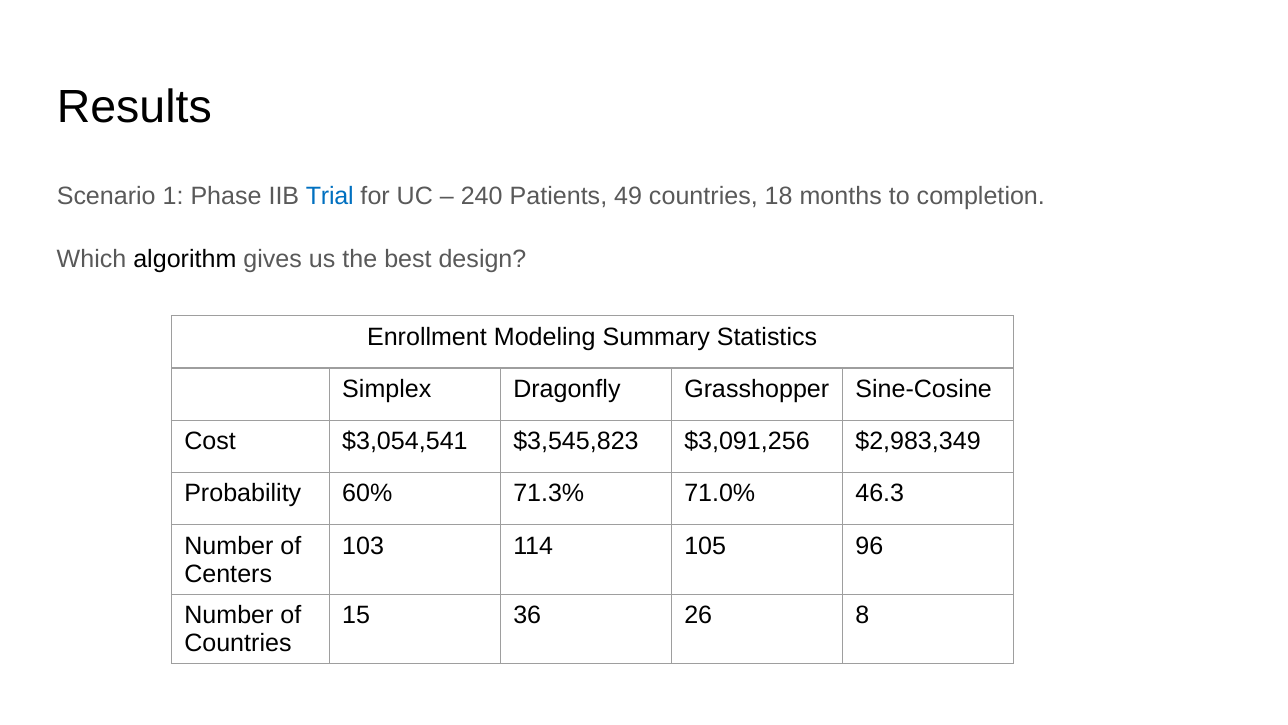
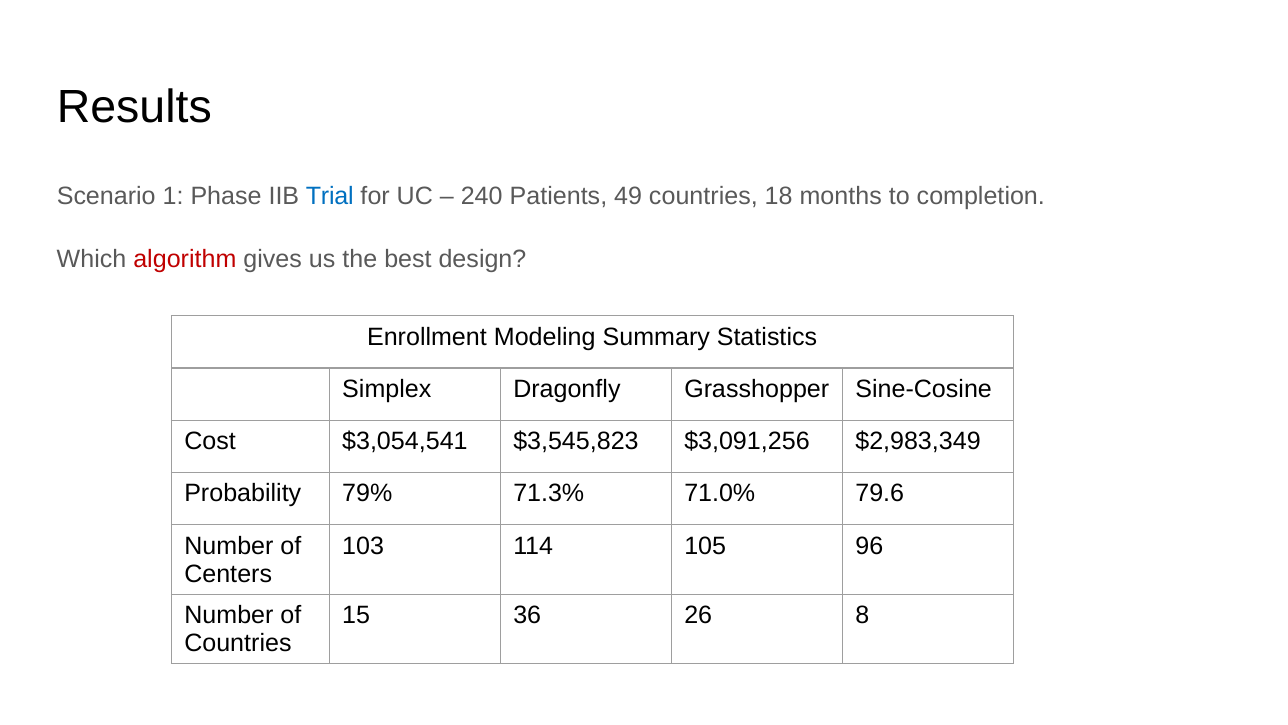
algorithm colour: black -> red
60%: 60% -> 79%
46.3: 46.3 -> 79.6
